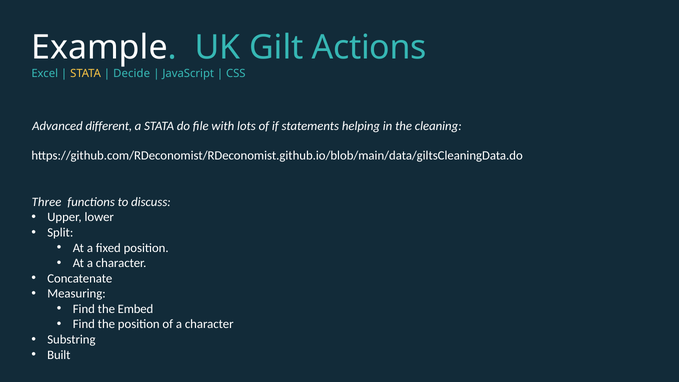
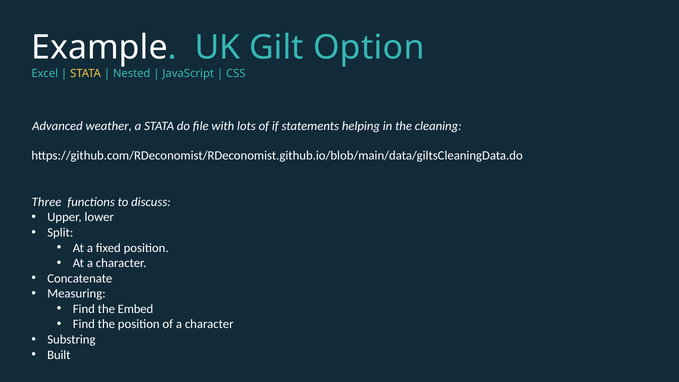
Actions: Actions -> Option
Decide: Decide -> Nested
different: different -> weather
